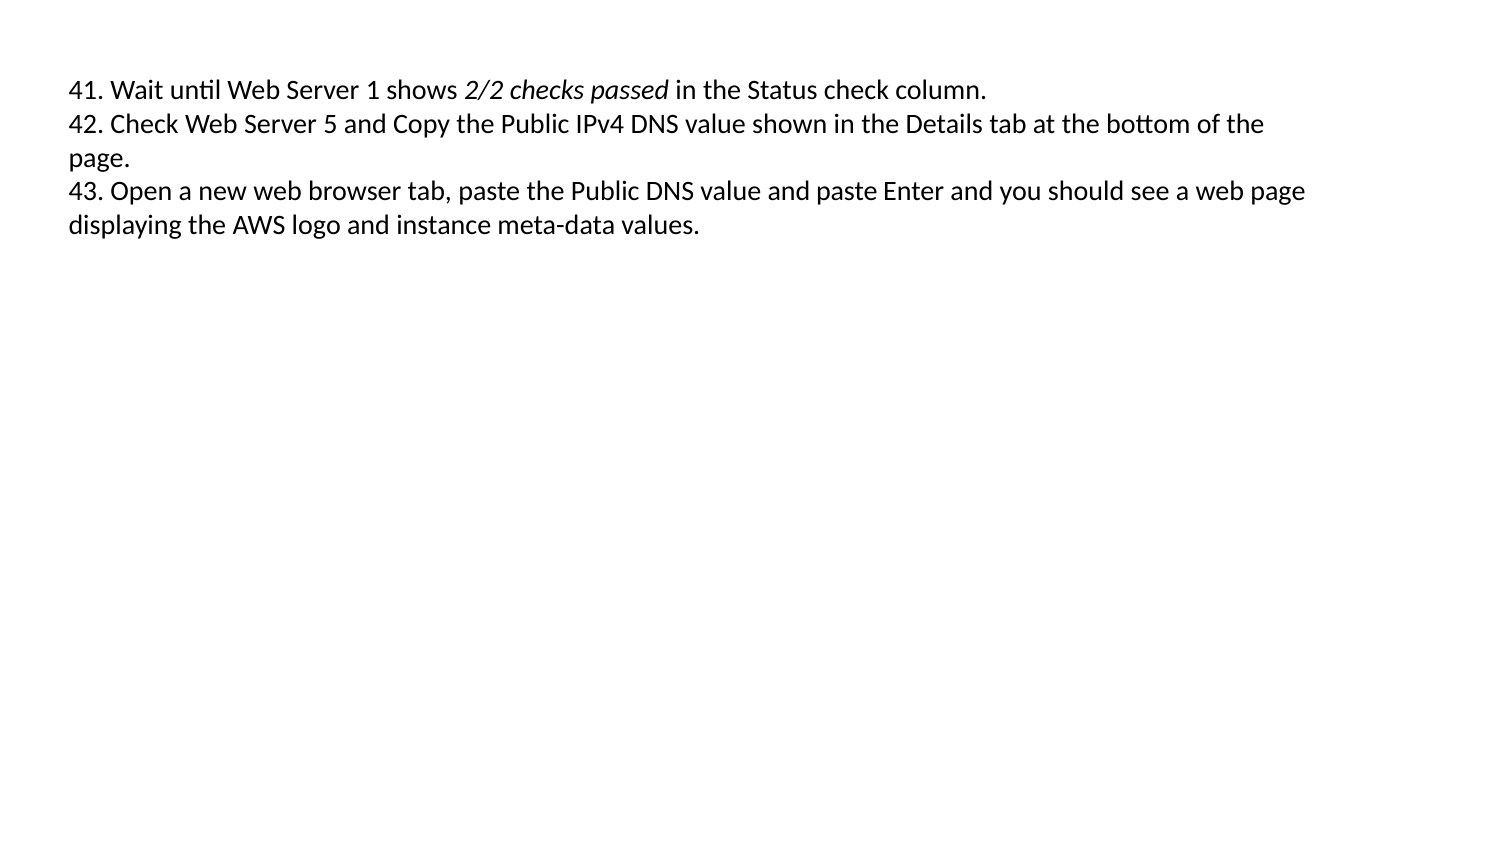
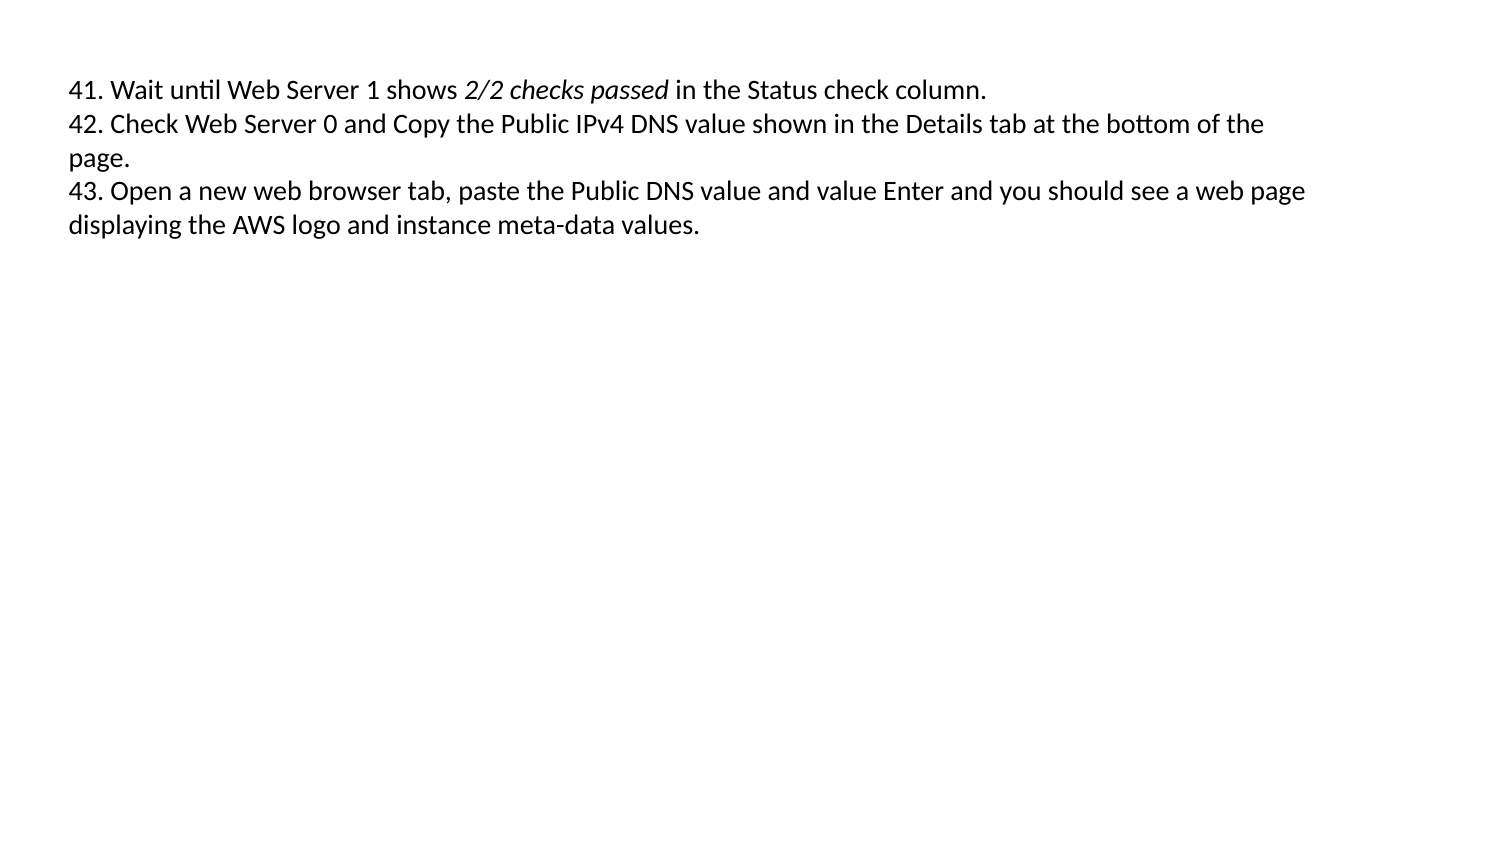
5: 5 -> 0
and paste: paste -> value
